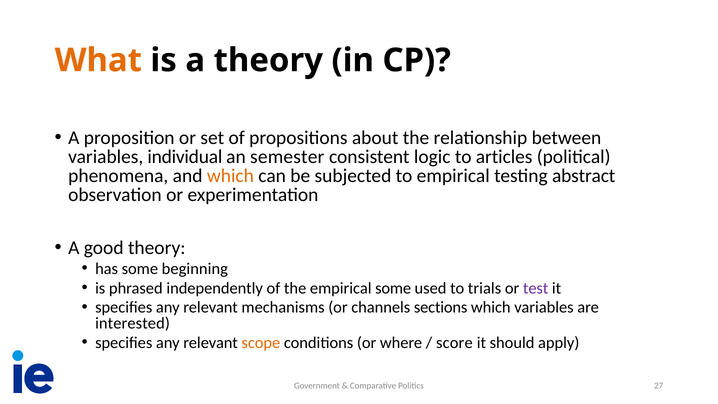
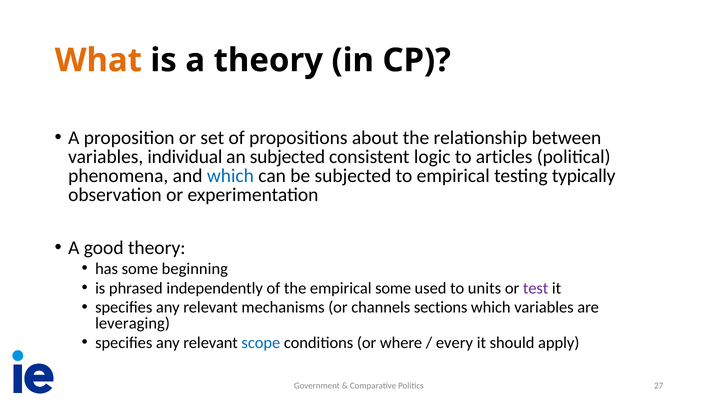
an semester: semester -> subjected
which at (230, 176) colour: orange -> blue
abstract: abstract -> typically
trials: trials -> units
interested: interested -> leveraging
scope colour: orange -> blue
score: score -> every
